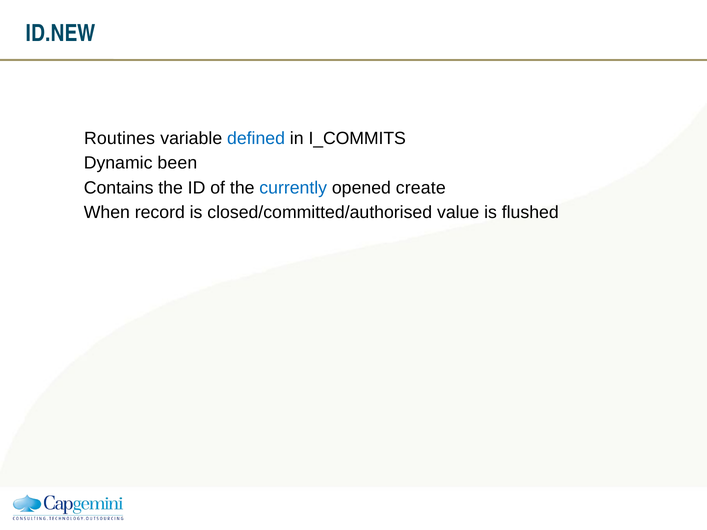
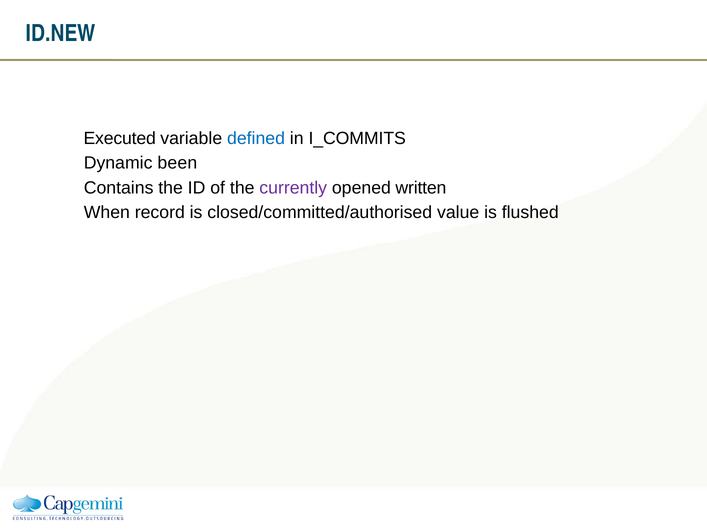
Routines: Routines -> Executed
currently colour: blue -> purple
create: create -> written
